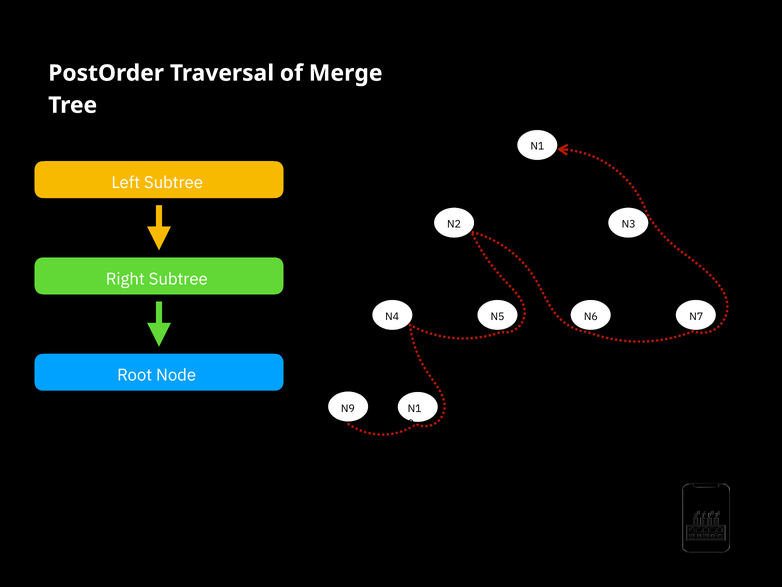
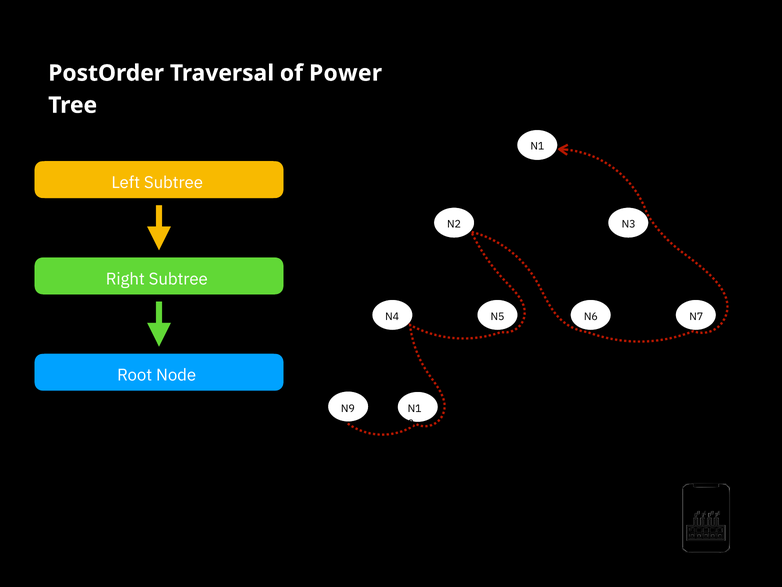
Merge: Merge -> Power
